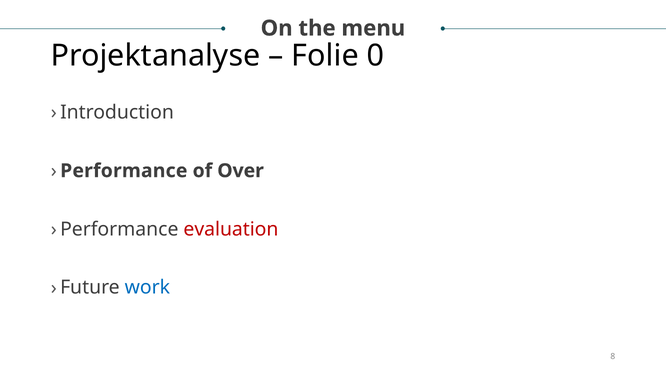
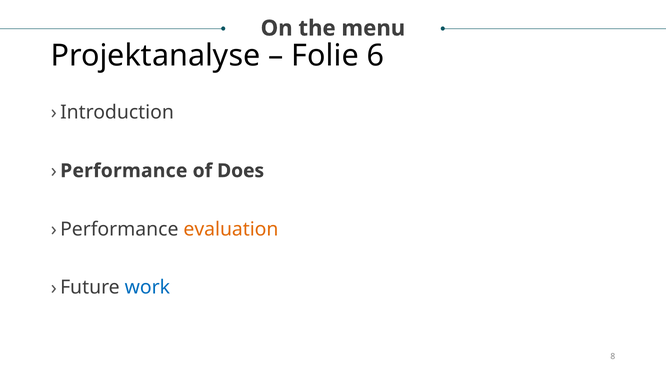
0: 0 -> 6
Over: Over -> Does
evaluation colour: red -> orange
